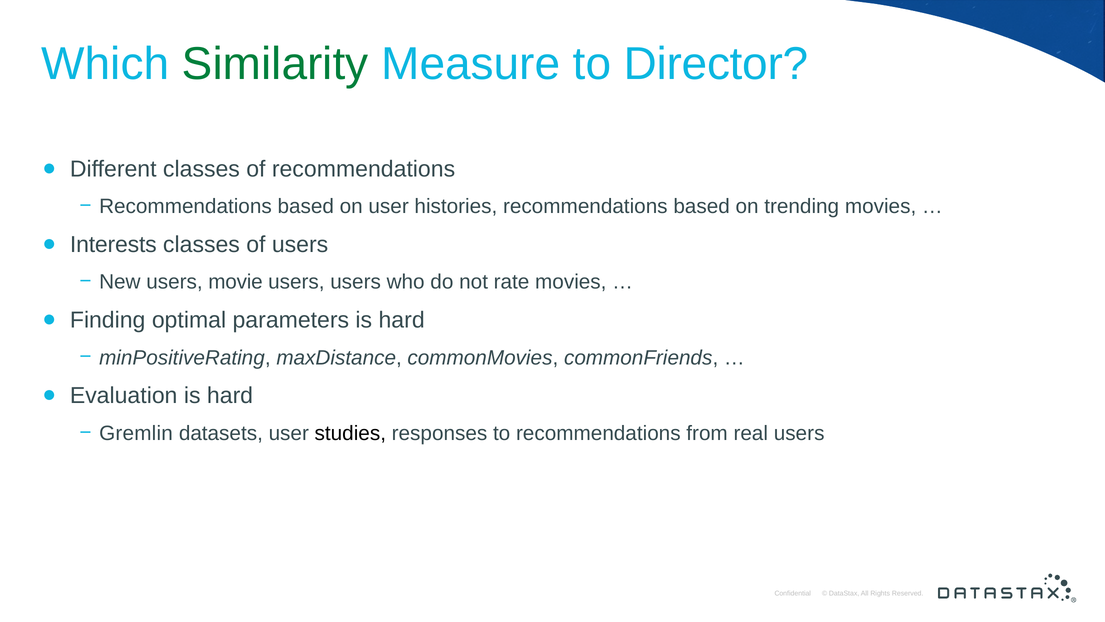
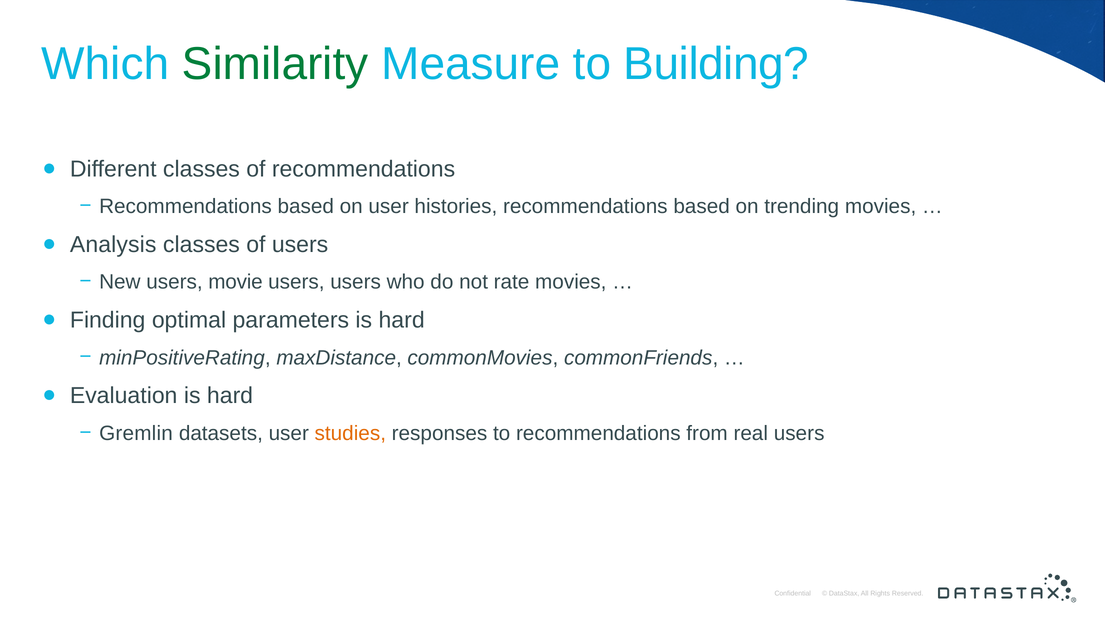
Director: Director -> Building
Interests: Interests -> Analysis
studies colour: black -> orange
